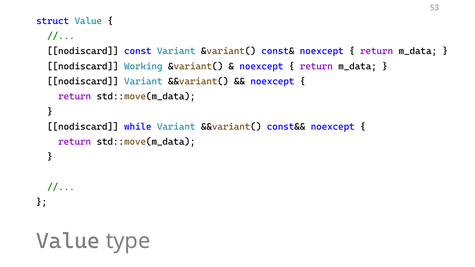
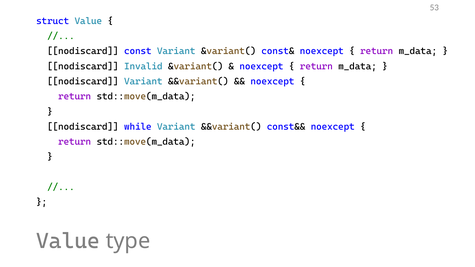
Working: Working -> Invalid
